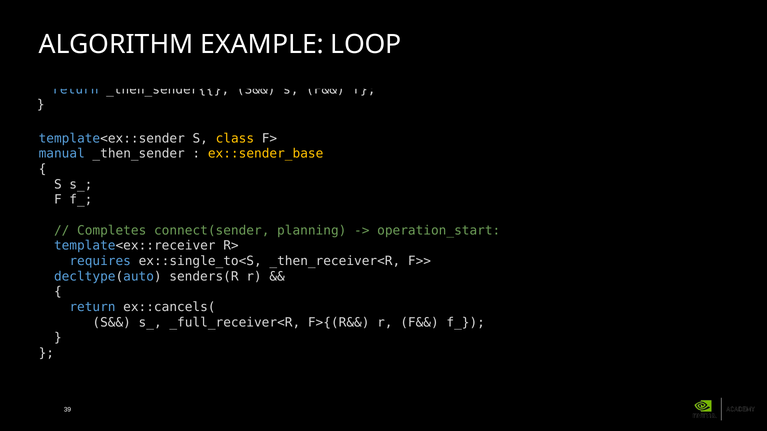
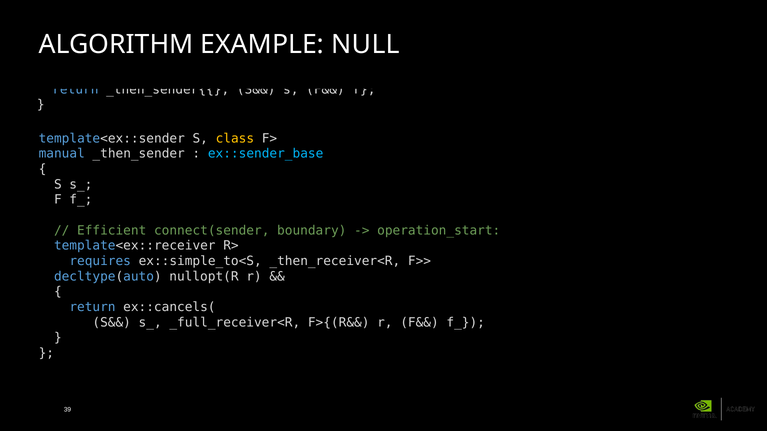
LOOP: LOOP -> NULL
ex::sender_base colour: yellow -> light blue
Completes: Completes -> Efficient
planning: planning -> boundary
ex::single_to<S: ex::single_to<S -> ex::simple_to<S
senders(R: senders(R -> nullopt(R
